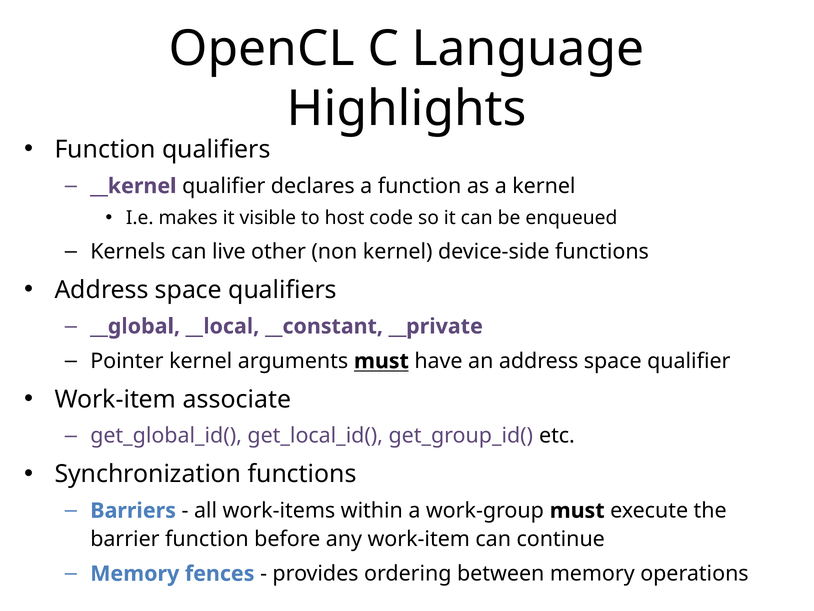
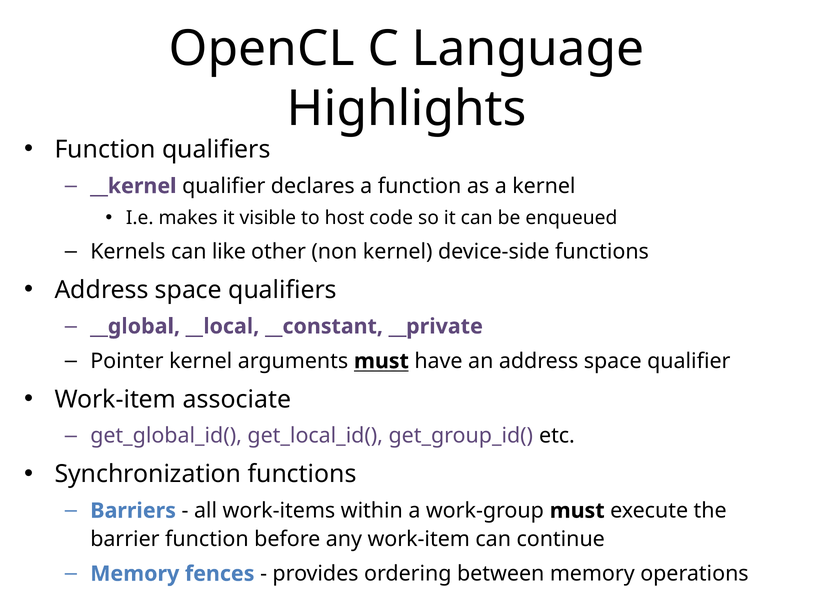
live: live -> like
